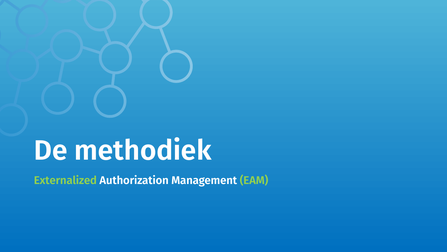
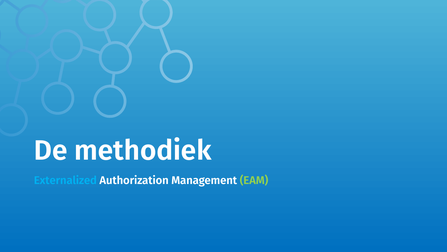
Externalized colour: light green -> light blue
